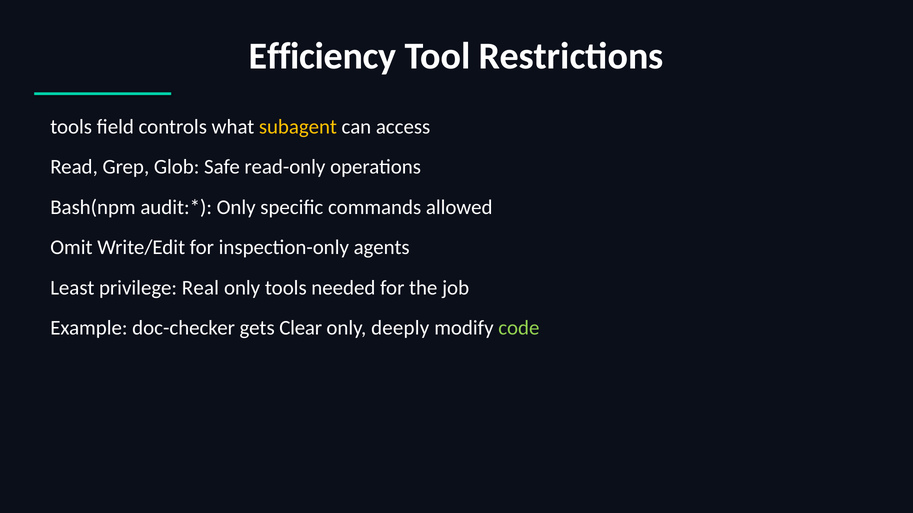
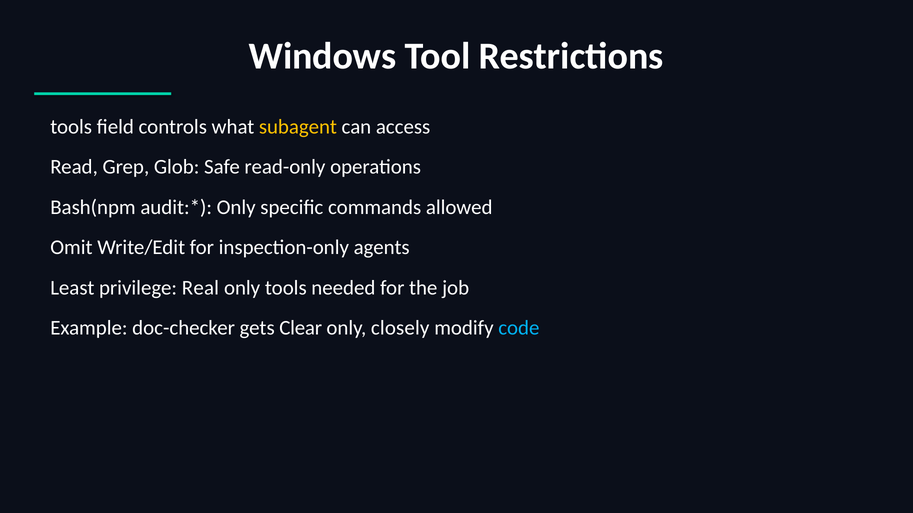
Efficiency: Efficiency -> Windows
deeply: deeply -> closely
code colour: light green -> light blue
